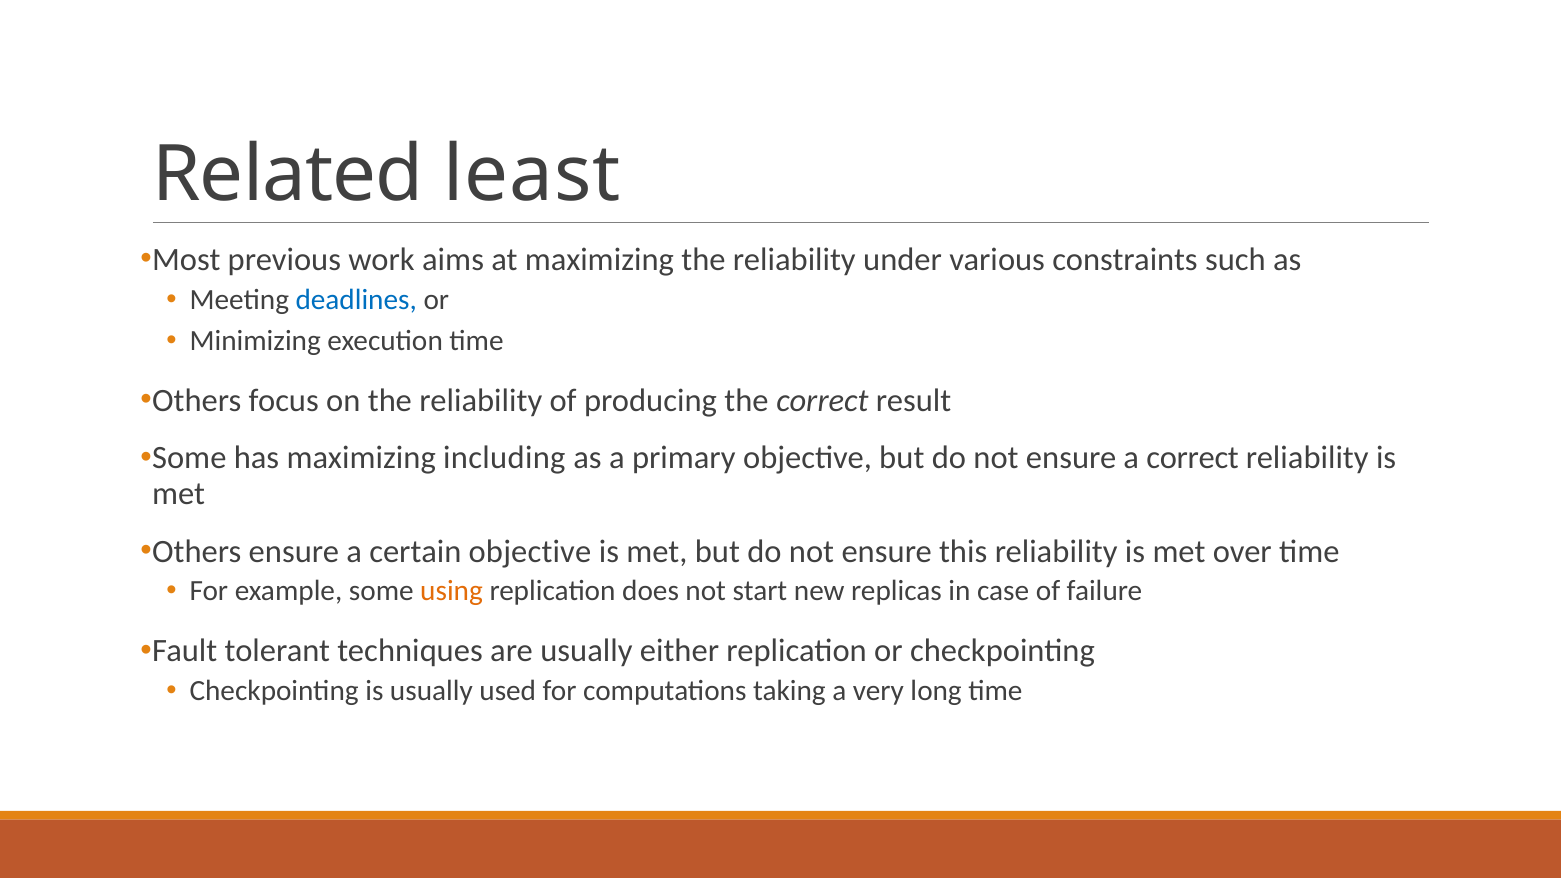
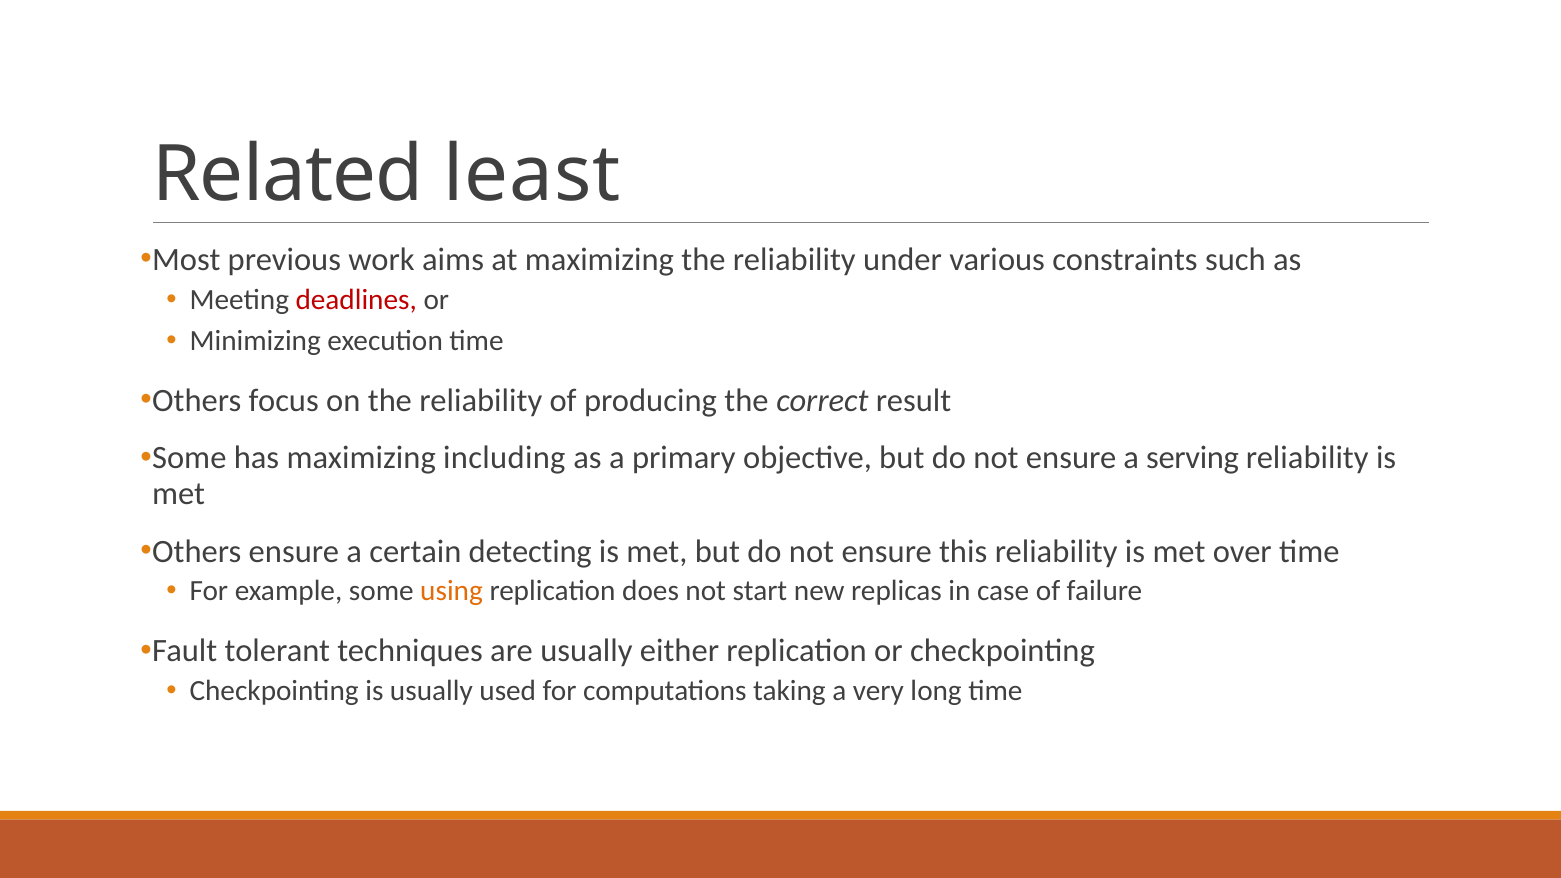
deadlines colour: blue -> red
a correct: correct -> serving
certain objective: objective -> detecting
